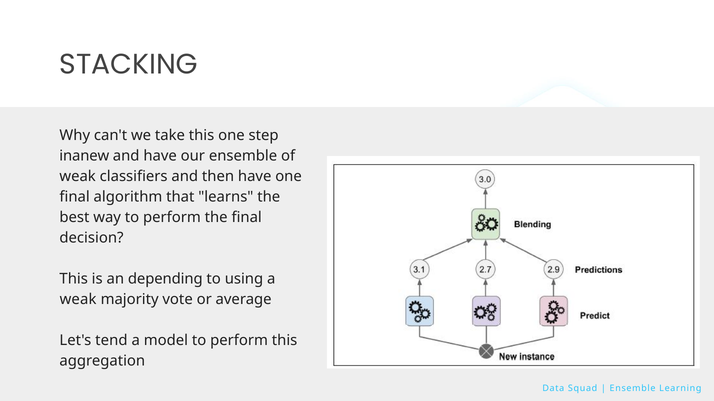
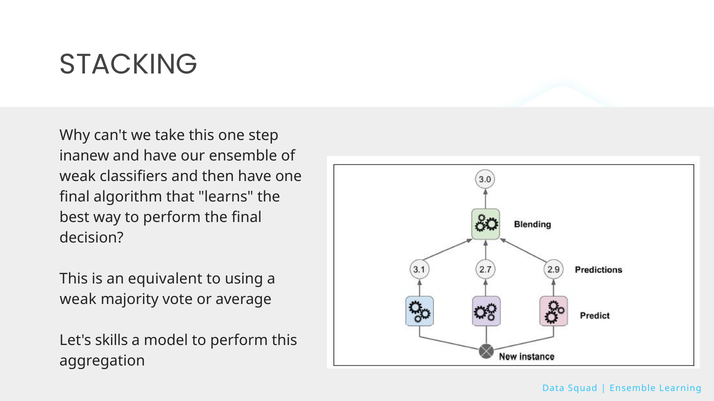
depending: depending -> equivalent
tend: tend -> skills
